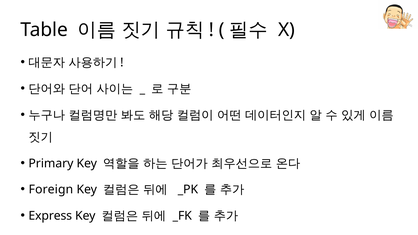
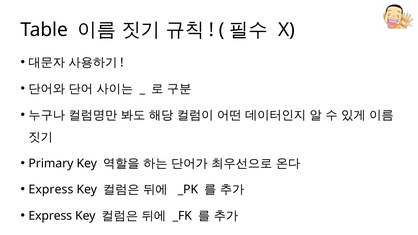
Foreign at (51, 190): Foreign -> Express
